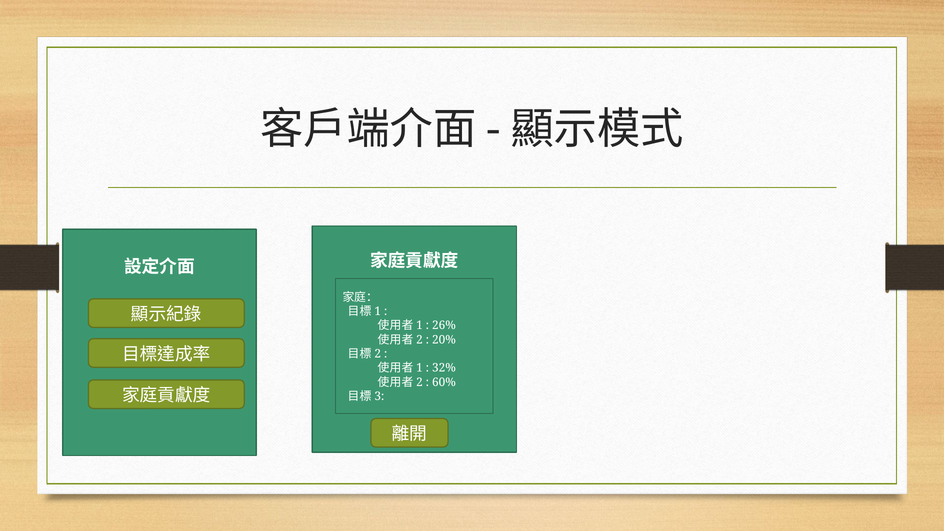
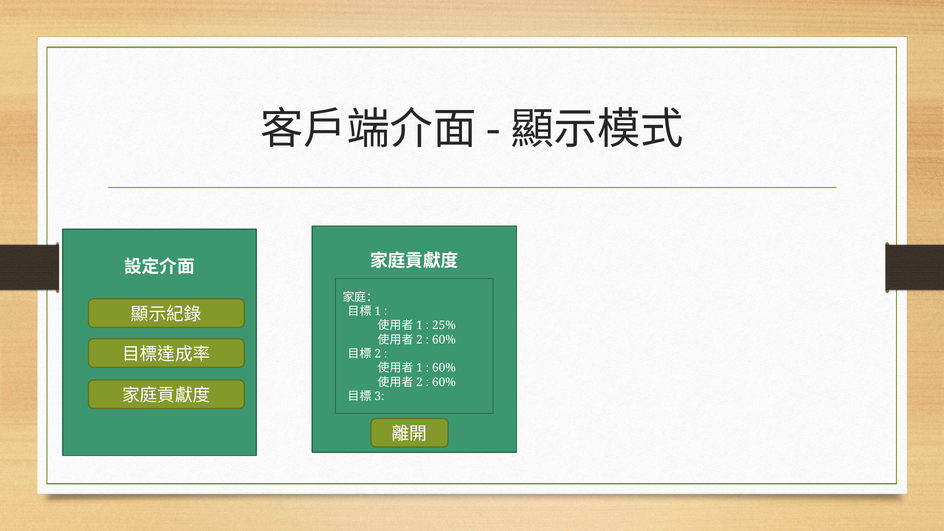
26%: 26% -> 25%
20% at (444, 340): 20% -> 60%
32% at (444, 368): 32% -> 60%
